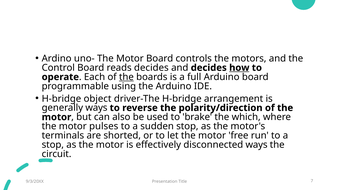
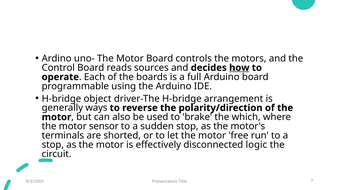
reads decides: decides -> sources
the at (126, 77) underline: present -> none
pulses: pulses -> sensor
disconnected ways: ways -> logic
